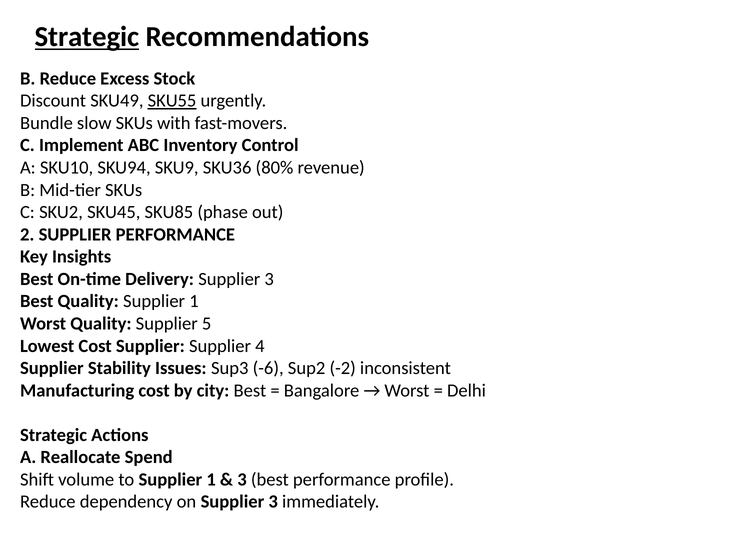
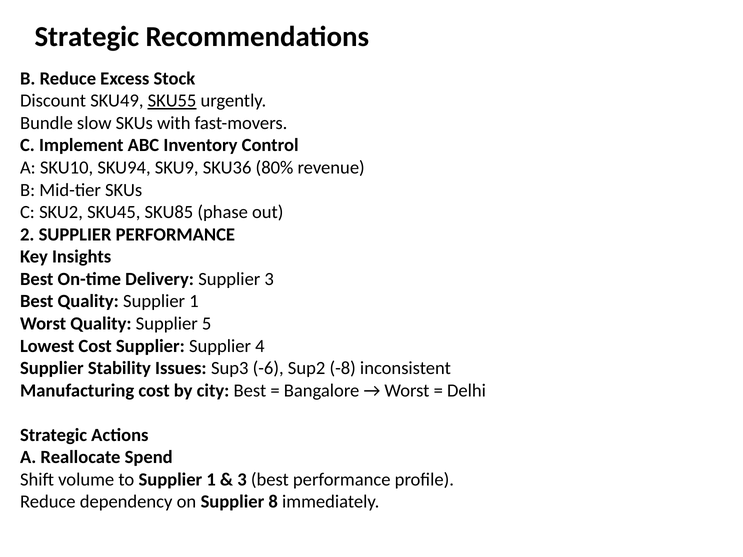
Strategic at (87, 37) underline: present -> none
-2: -2 -> -8
on Supplier 3: 3 -> 8
